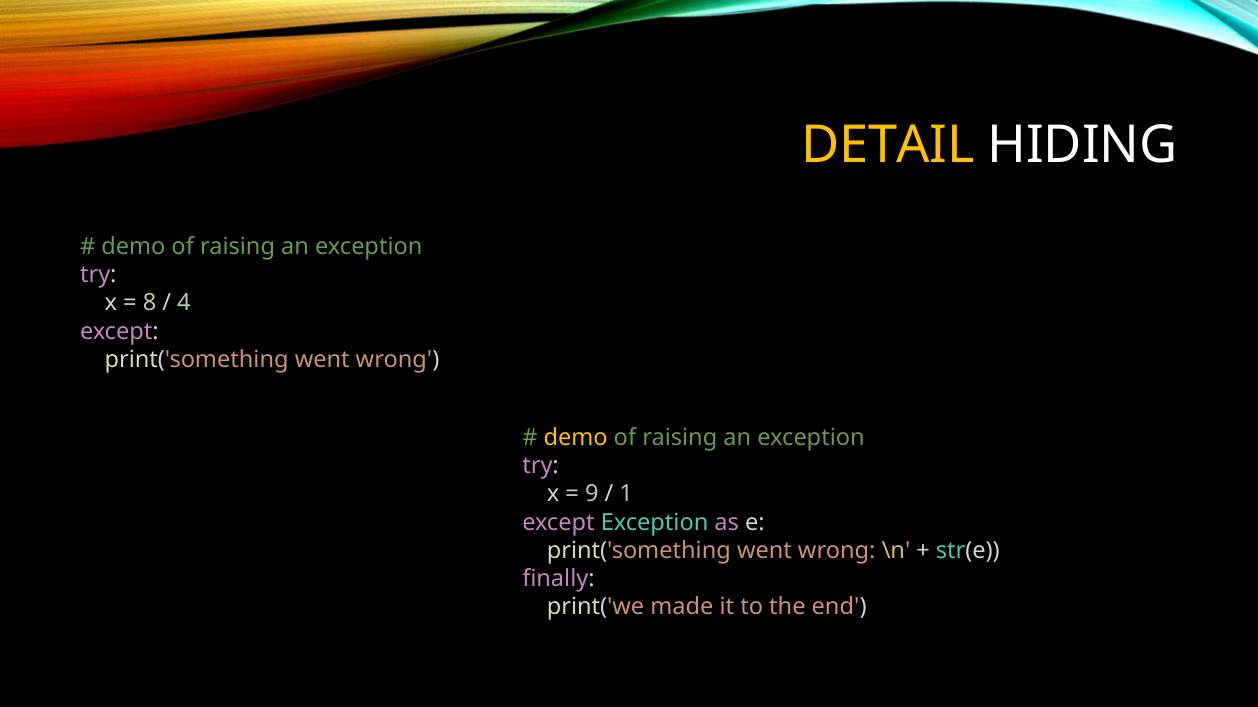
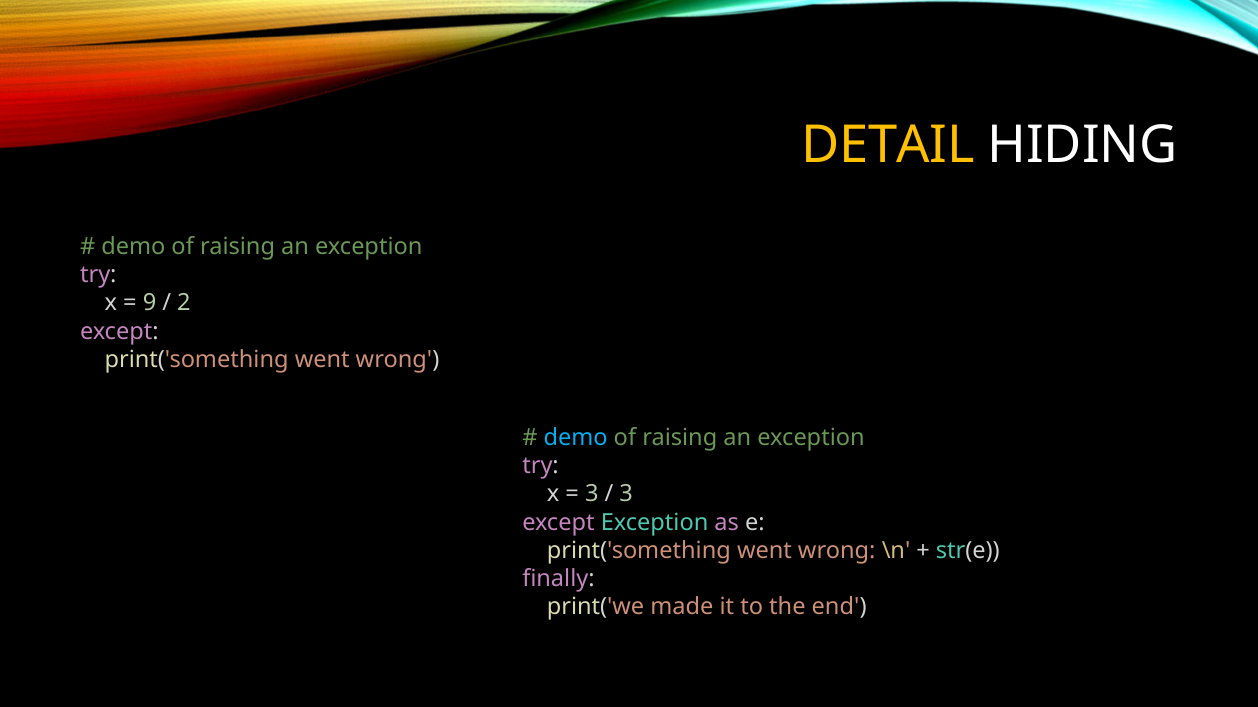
8: 8 -> 9
4: 4 -> 2
demo at (576, 438) colour: yellow -> light blue
9 at (592, 494): 9 -> 3
1 at (626, 494): 1 -> 3
